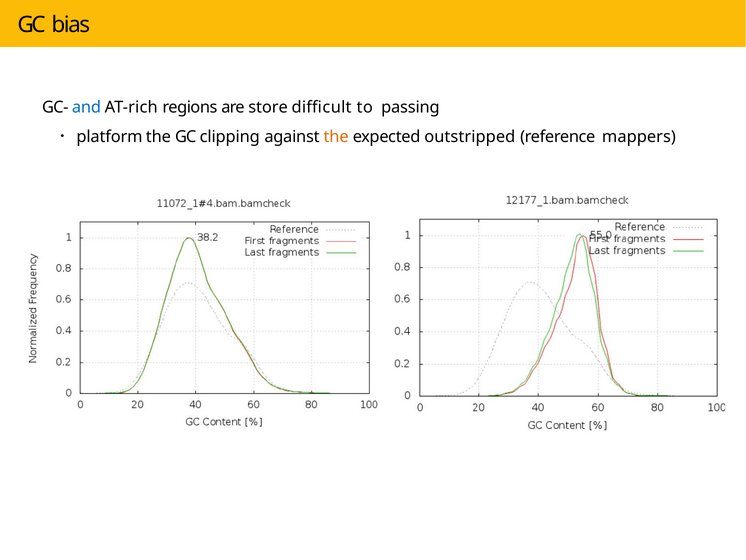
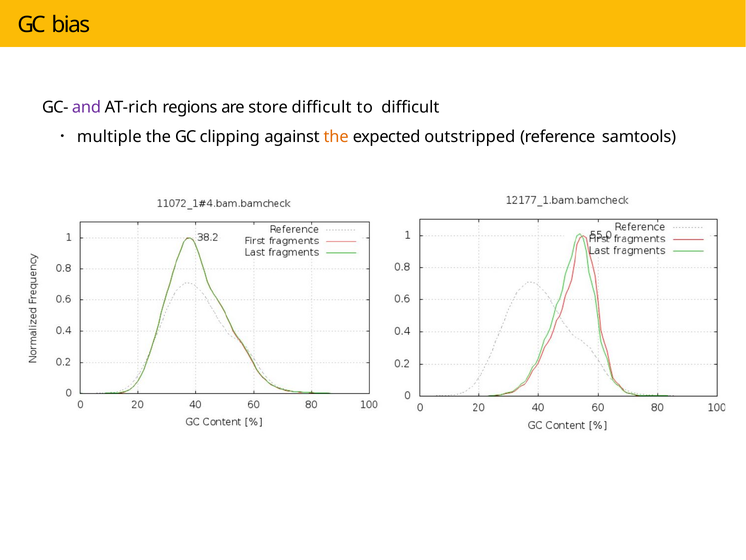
and colour: blue -> purple
to passing: passing -> difficult
platform: platform -> multiple
mappers: mappers -> samtools
